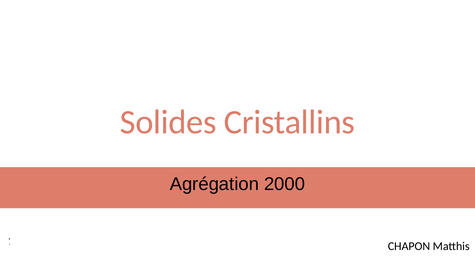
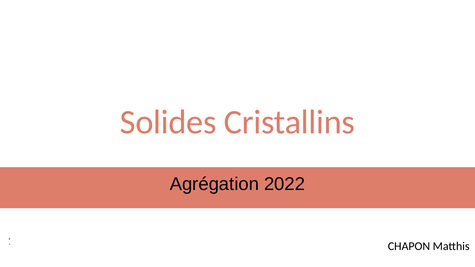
2000: 2000 -> 2022
